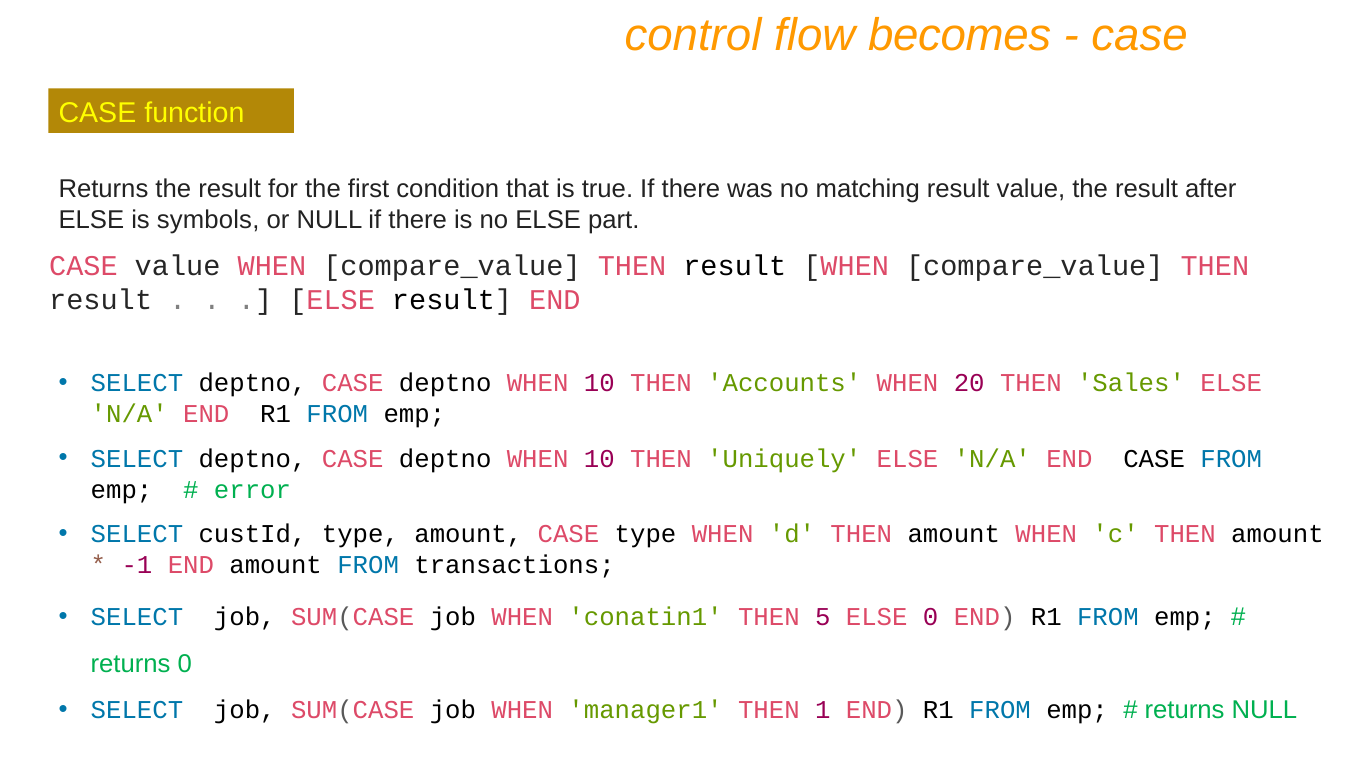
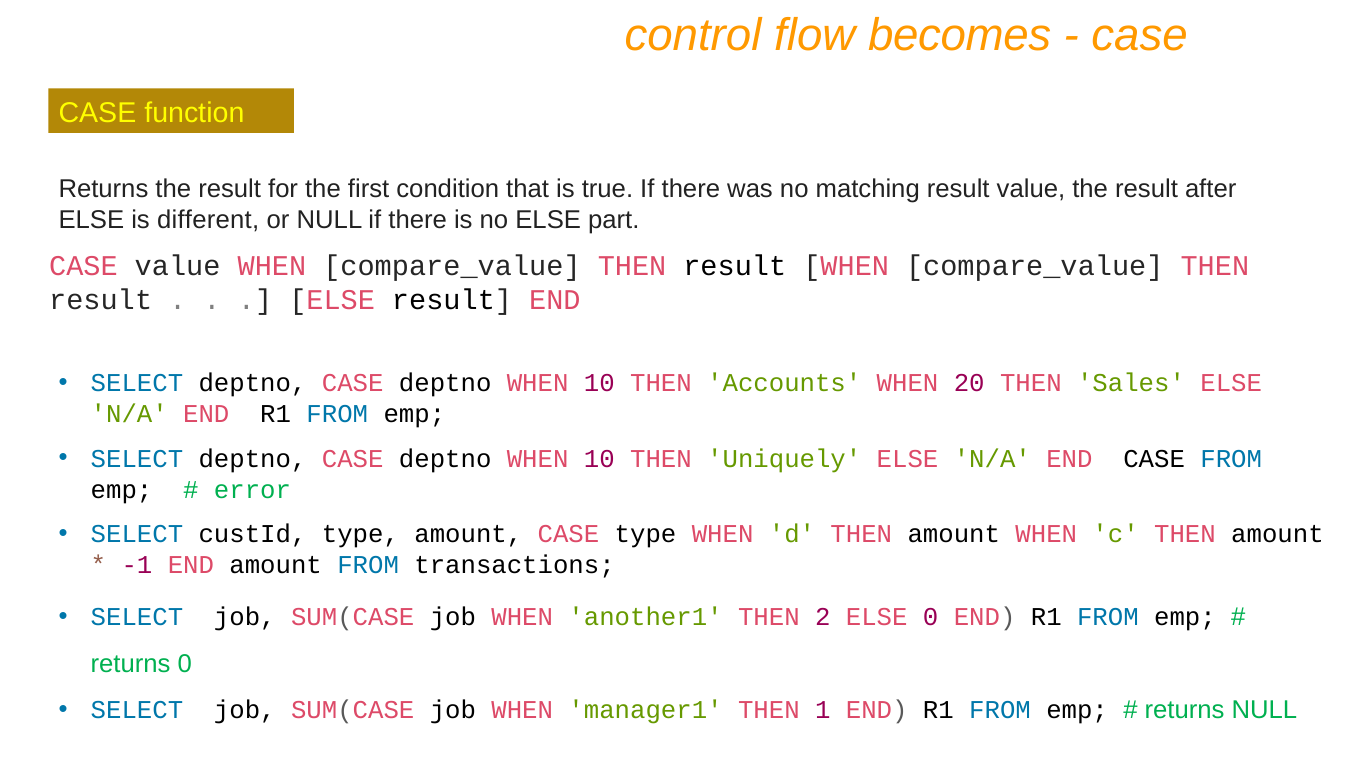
symbols: symbols -> different
conatin1: conatin1 -> another1
5: 5 -> 2
